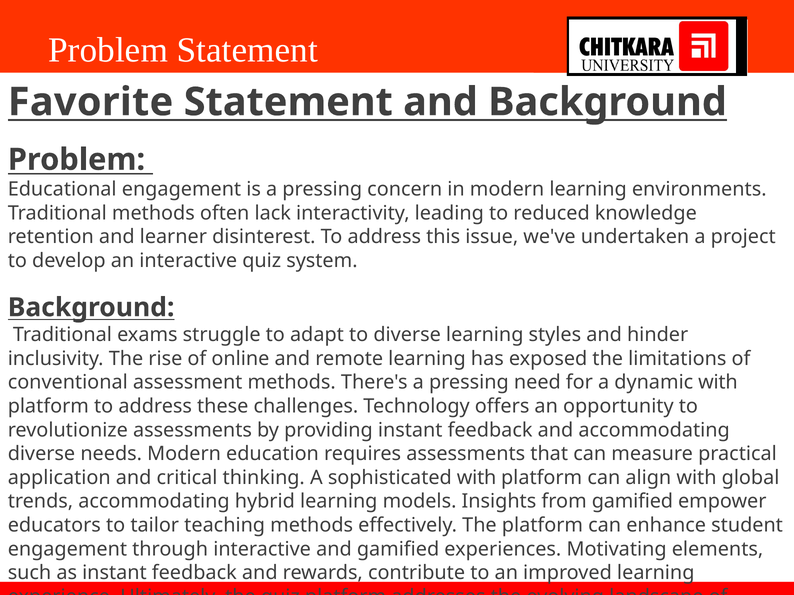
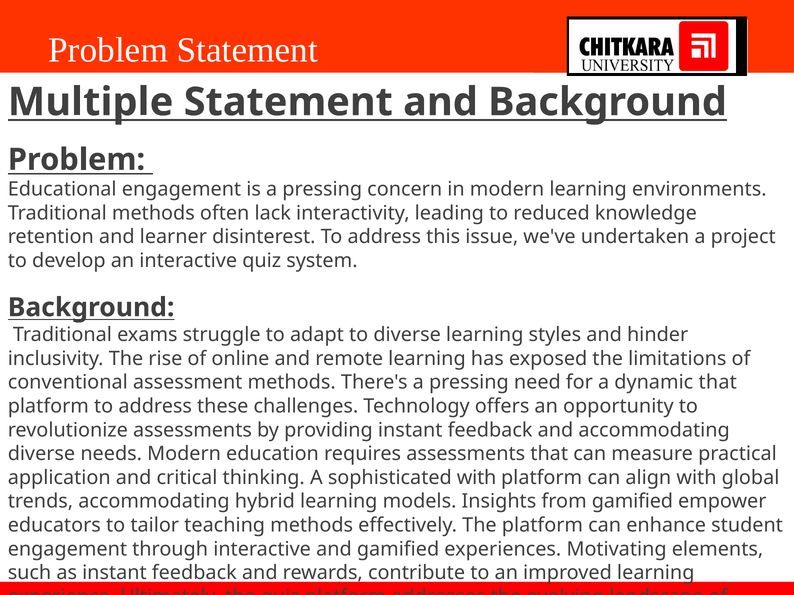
Favorite: Favorite -> Multiple
dynamic with: with -> that
